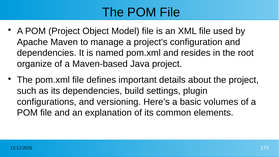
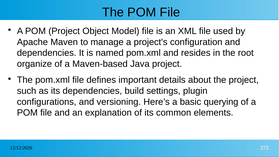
volumes: volumes -> querying
